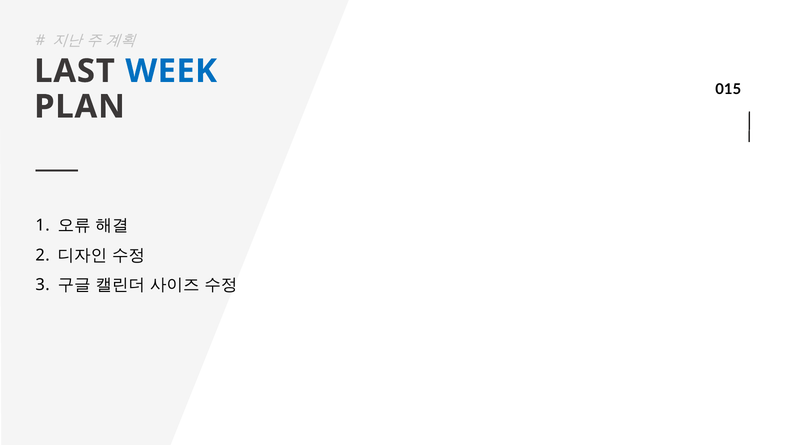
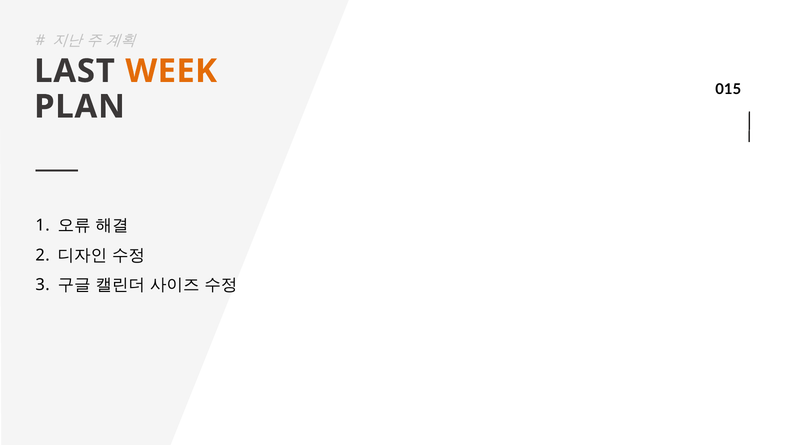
WEEK colour: blue -> orange
